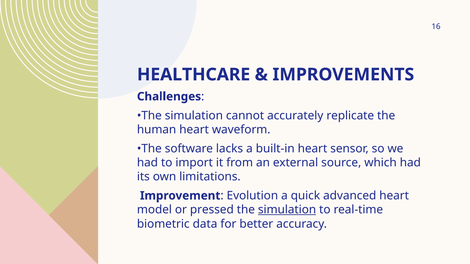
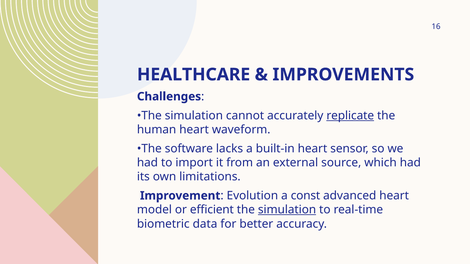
replicate underline: none -> present
quick: quick -> const
pressed: pressed -> efficient
